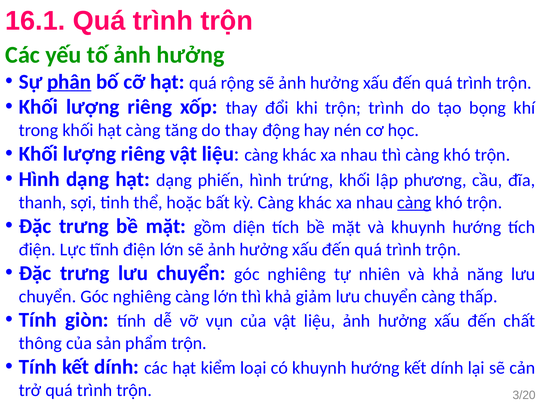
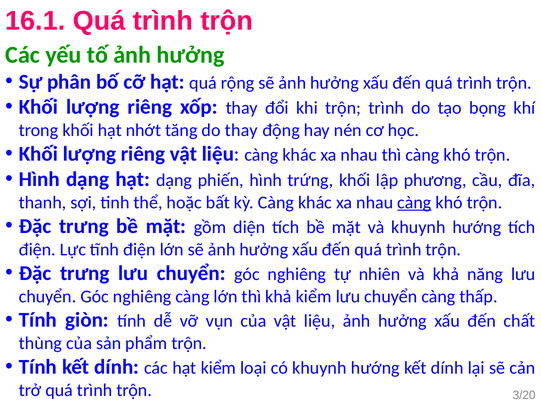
phân underline: present -> none
hạt càng: càng -> nhớt
khả giảm: giảm -> kiểm
thông: thông -> thùng
